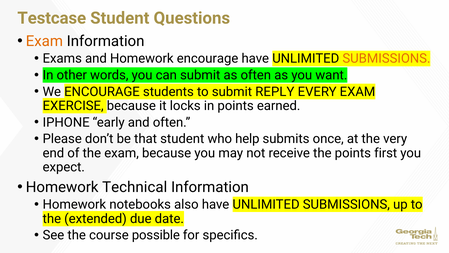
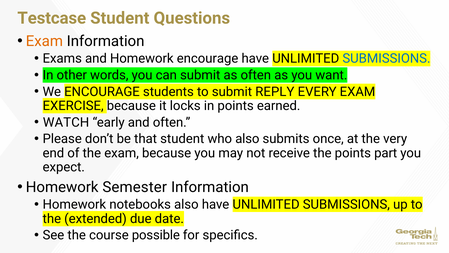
SUBMISSIONS at (386, 59) colour: orange -> blue
IPHONE: IPHONE -> WATCH
who help: help -> also
first: first -> part
Technical: Technical -> Semester
